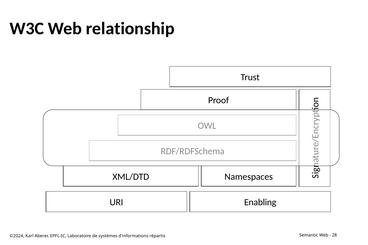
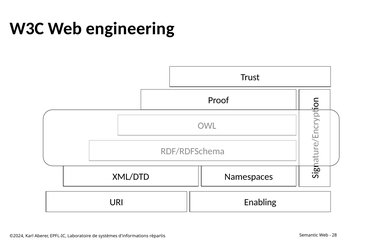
relationship: relationship -> engineering
